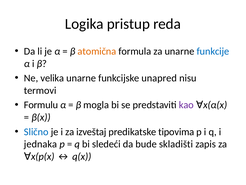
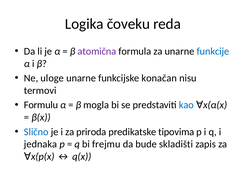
pristup: pristup -> čoveku
atomična colour: orange -> purple
velika: velika -> uloge
unapred: unapred -> konačan
kao colour: purple -> blue
izveštaj: izveštaj -> priroda
sledeći: sledeći -> frejmu
